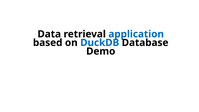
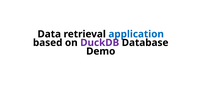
DuckDB colour: blue -> purple
